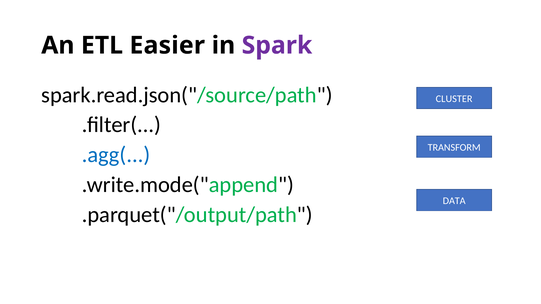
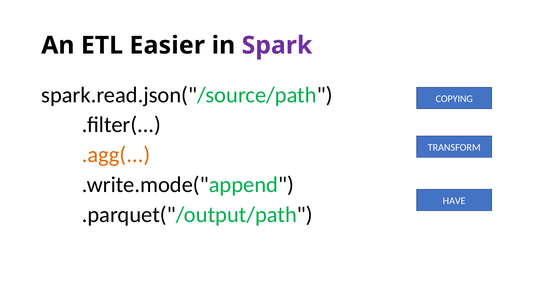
CLUSTER: CLUSTER -> COPYING
.agg( colour: blue -> orange
DATA: DATA -> HAVE
